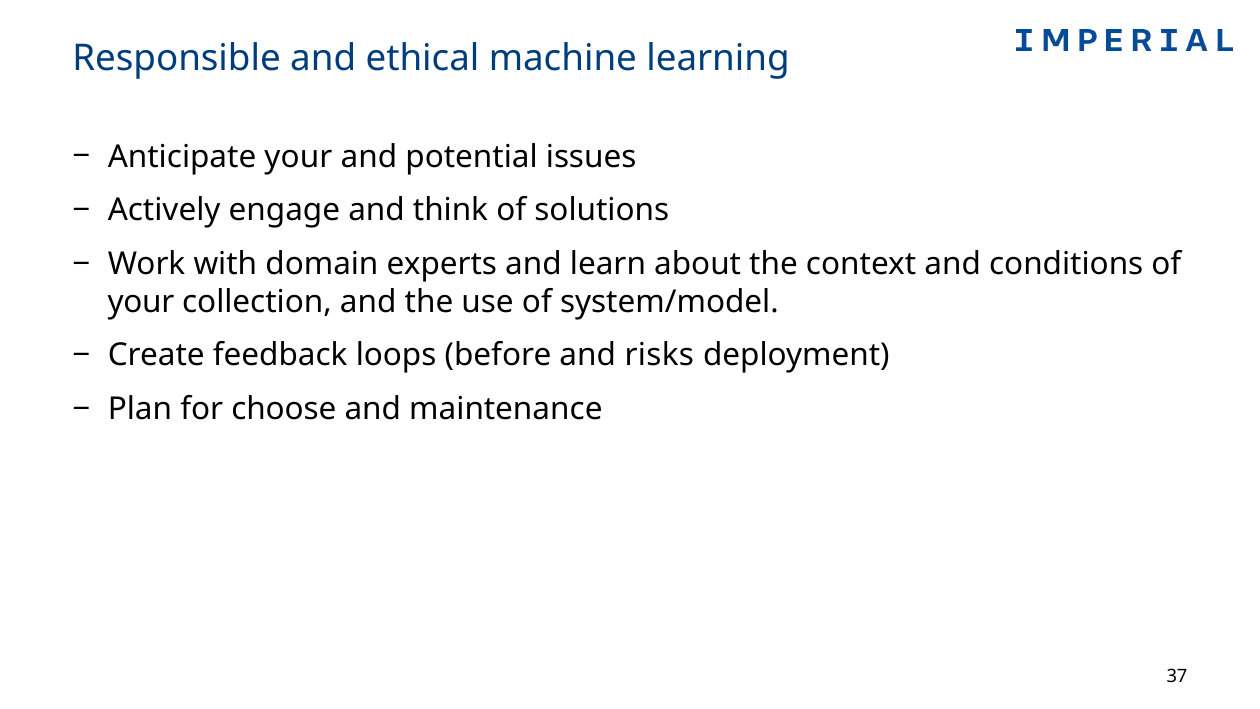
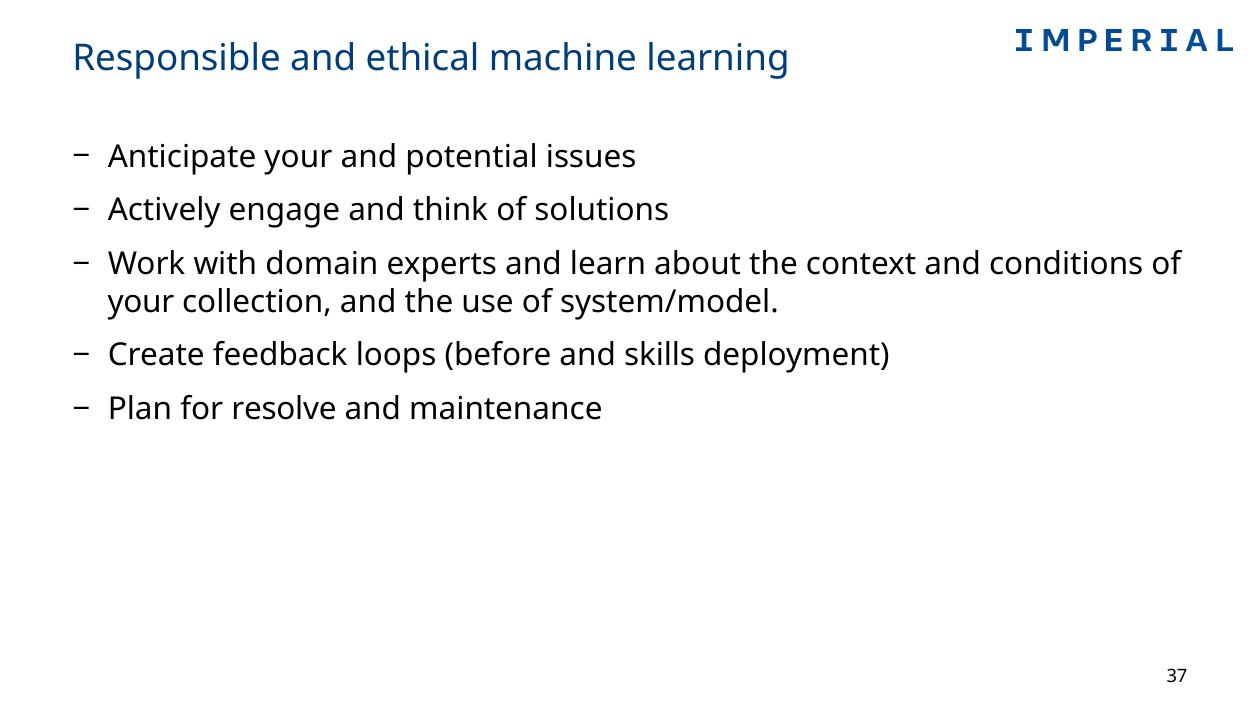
risks: risks -> skills
choose: choose -> resolve
